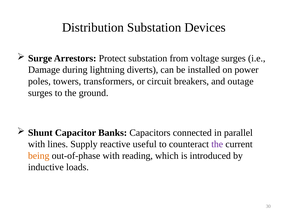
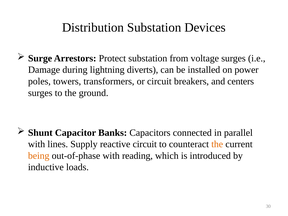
outage: outage -> centers
reactive useful: useful -> circuit
the at (217, 144) colour: purple -> orange
